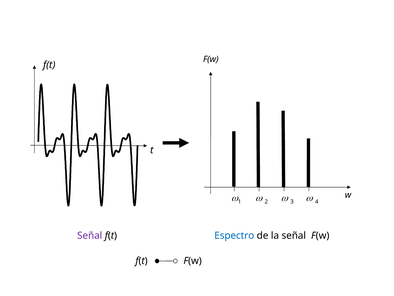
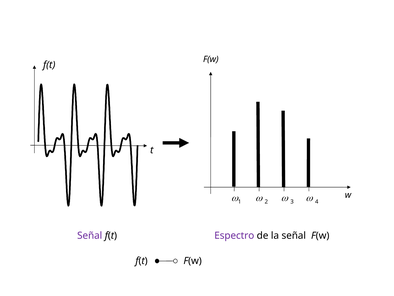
Espectro colour: blue -> purple
